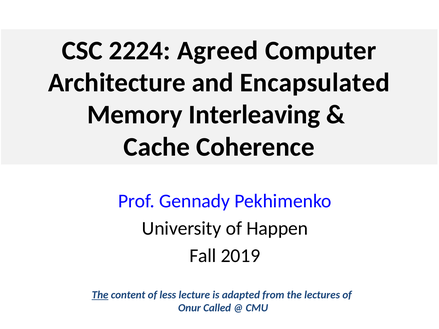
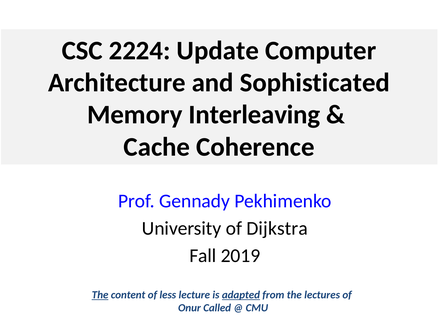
Agreed: Agreed -> Update
Encapsulated: Encapsulated -> Sophisticated
Happen: Happen -> Dijkstra
adapted underline: none -> present
